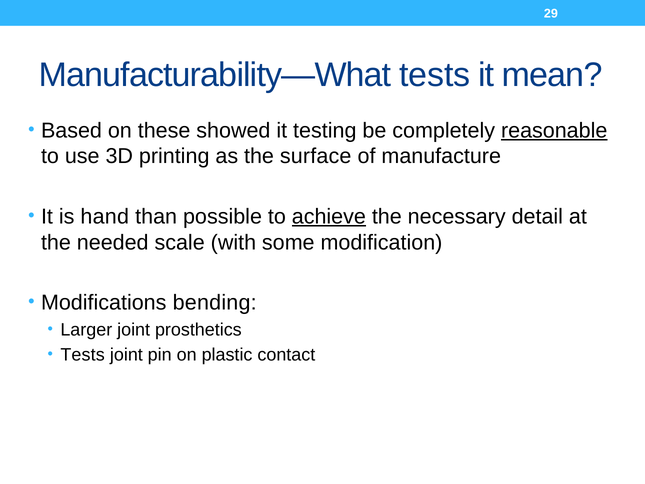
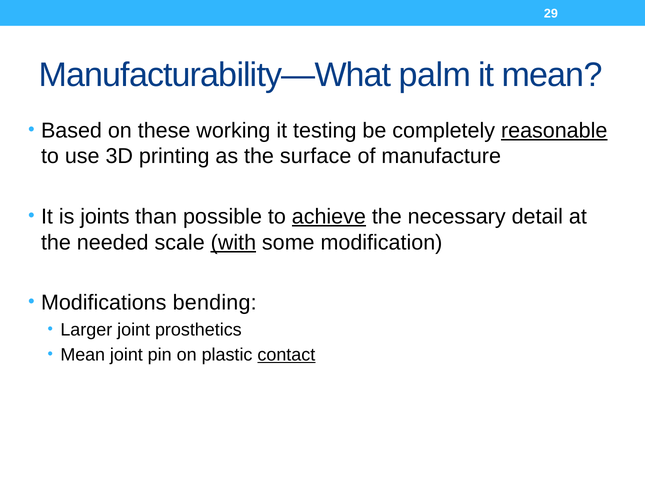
Manufacturability—What tests: tests -> palm
showed: showed -> working
hand: hand -> joints
with underline: none -> present
Tests at (83, 355): Tests -> Mean
contact underline: none -> present
